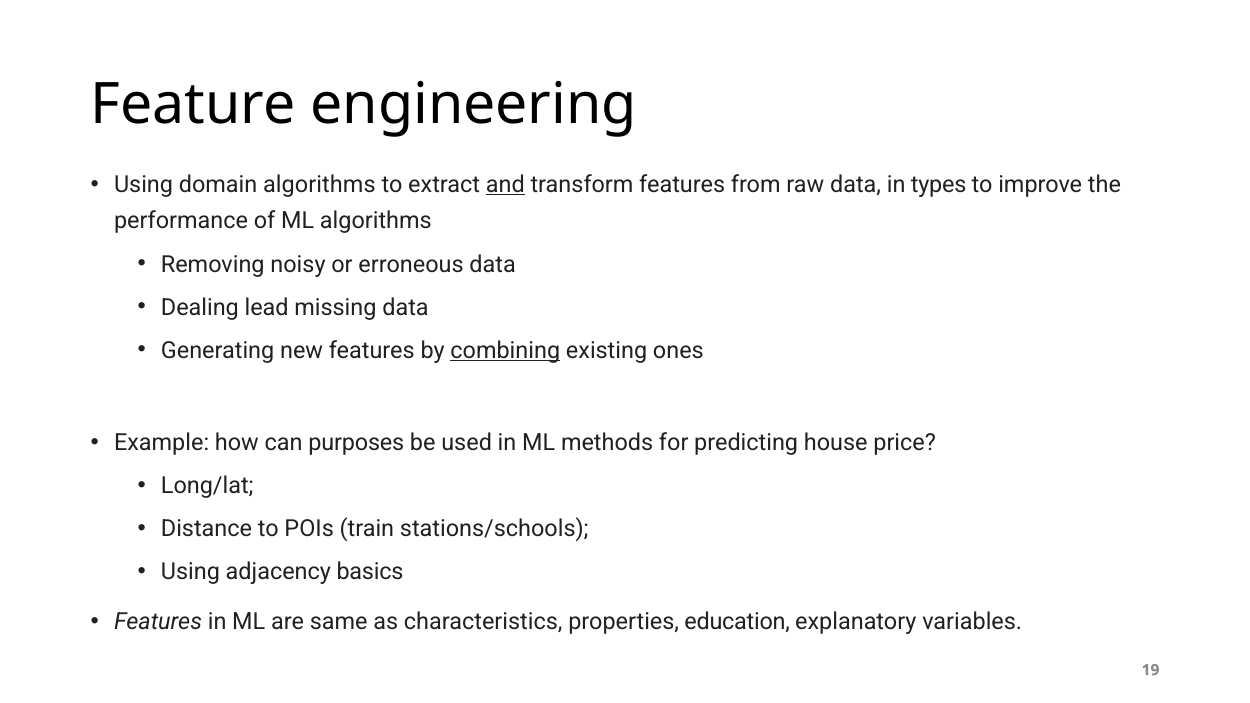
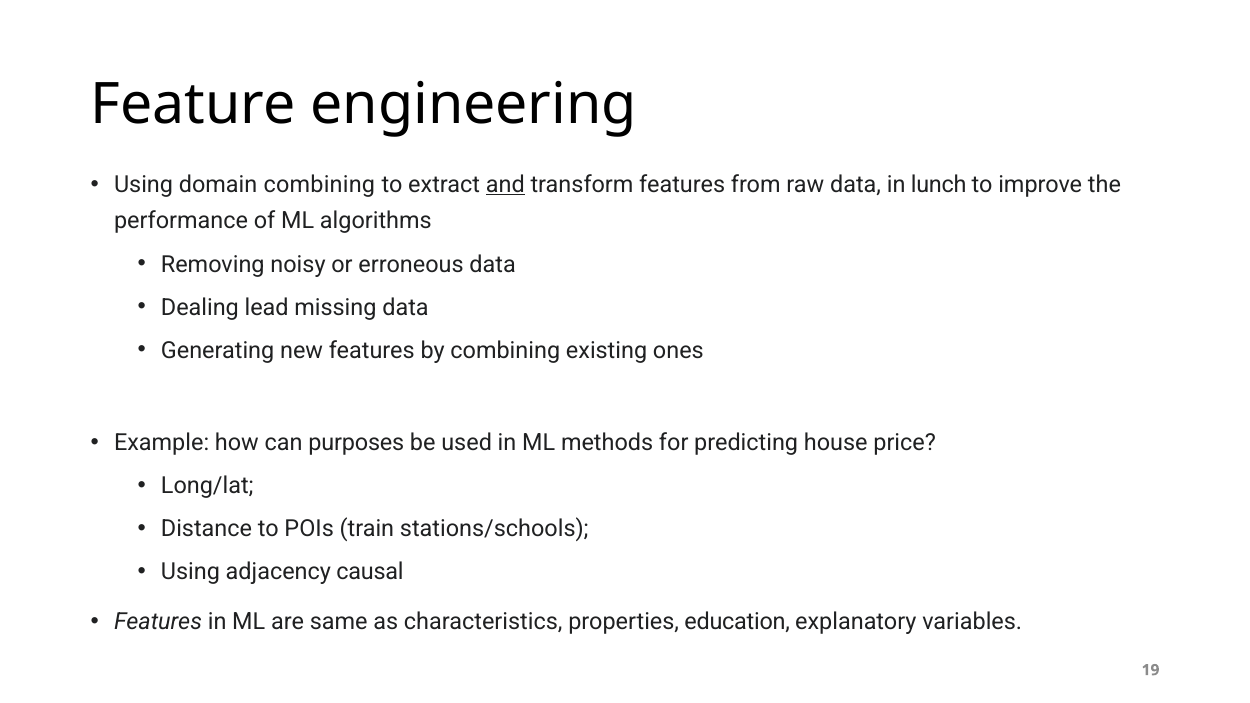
domain algorithms: algorithms -> combining
types: types -> lunch
combining at (505, 350) underline: present -> none
basics: basics -> causal
